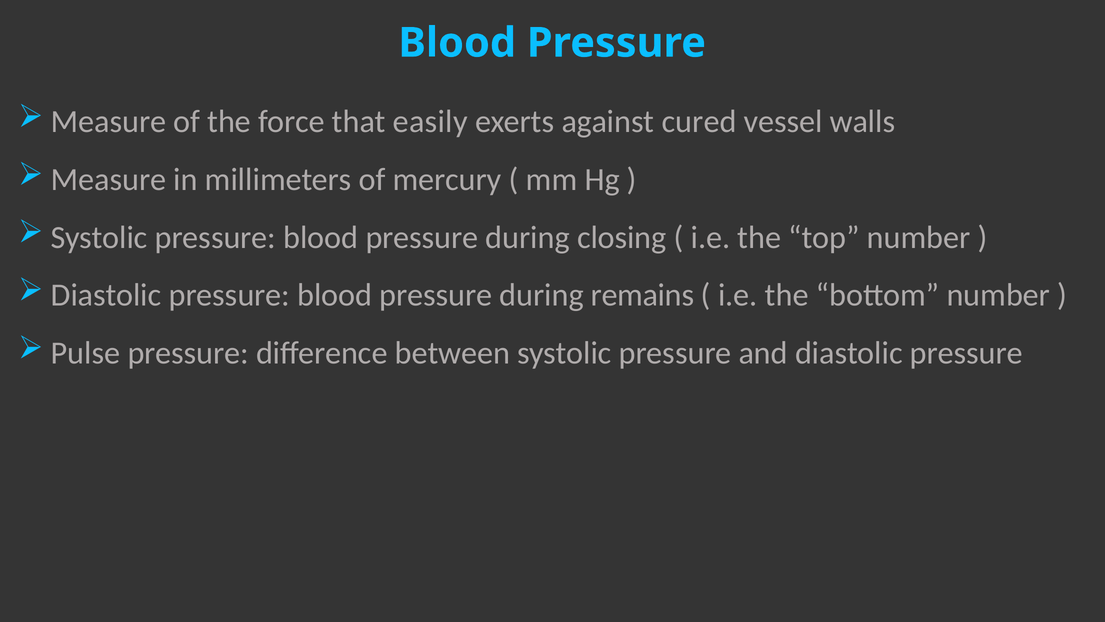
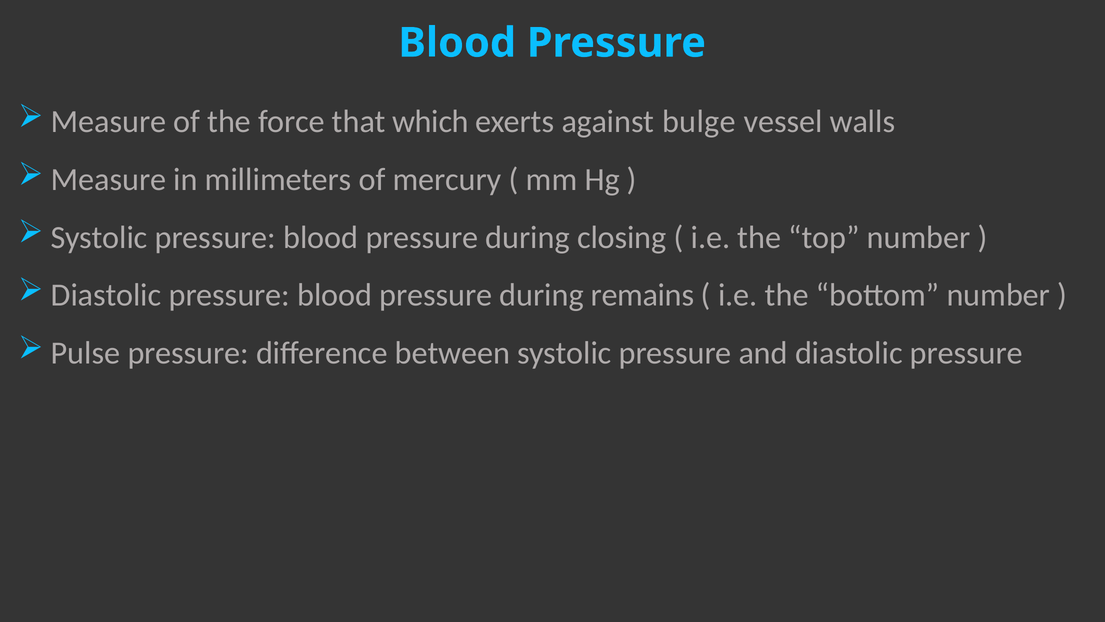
easily: easily -> which
cured: cured -> bulge
